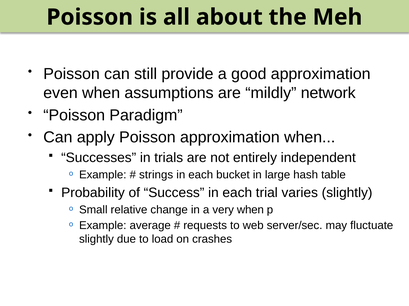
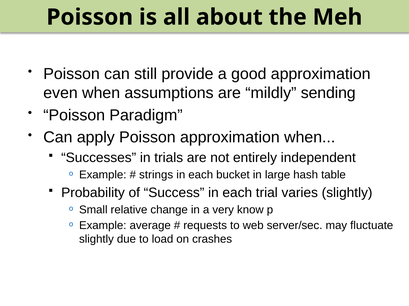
network: network -> sending
very when: when -> know
